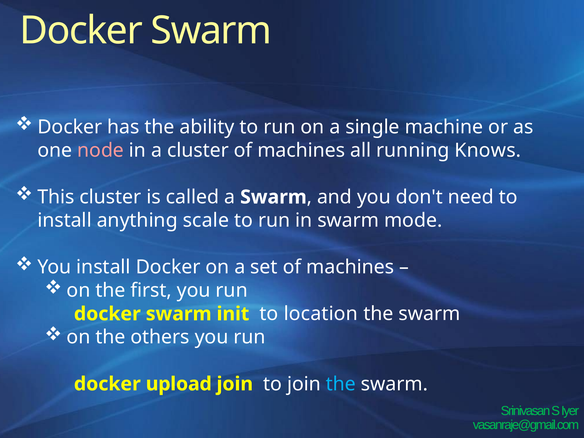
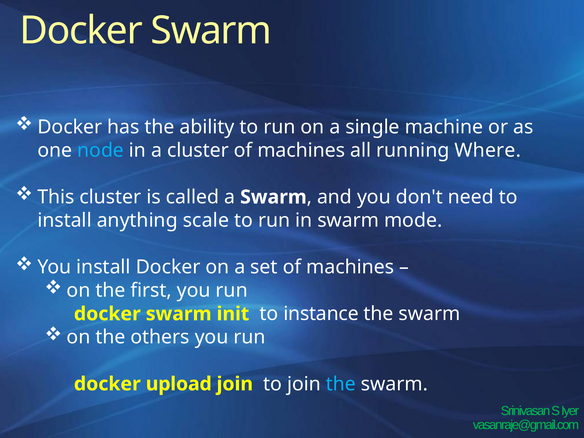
node colour: pink -> light blue
Knows: Knows -> Where
location: location -> instance
